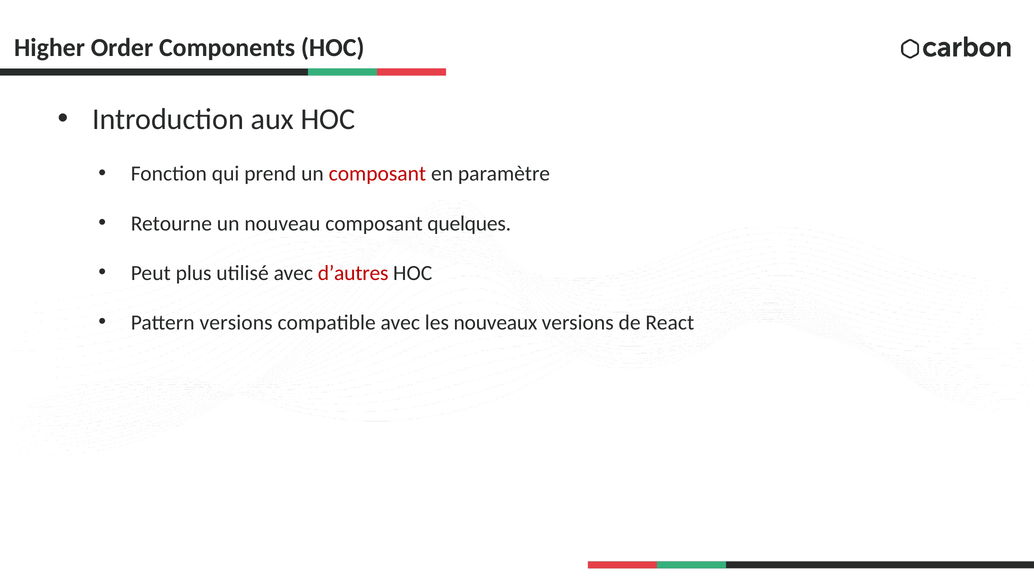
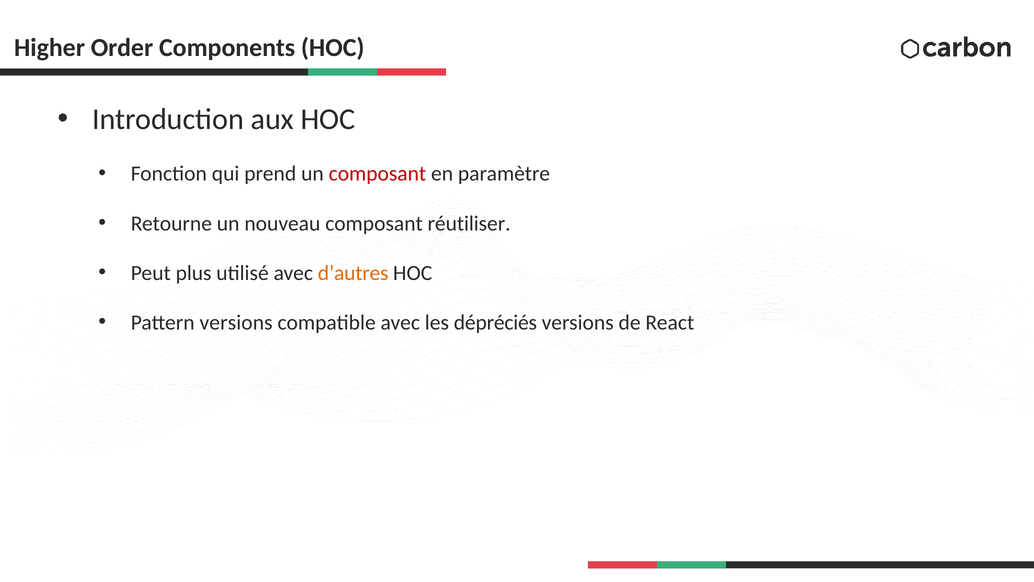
quelques: quelques -> réutiliser
d’autres colour: red -> orange
nouveaux: nouveaux -> dépréciés
